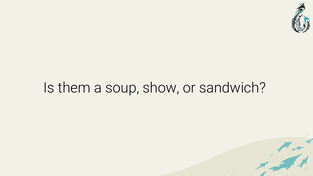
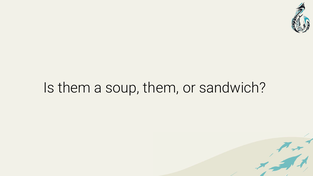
soup show: show -> them
